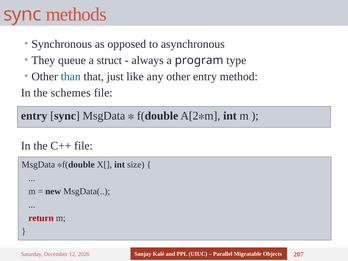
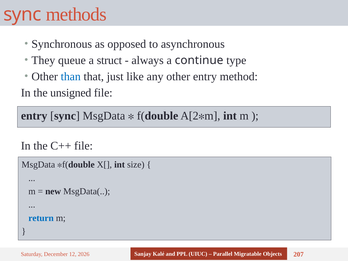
program: program -> continue
schemes: schemes -> unsigned
return colour: red -> blue
